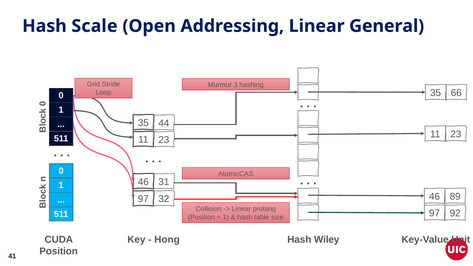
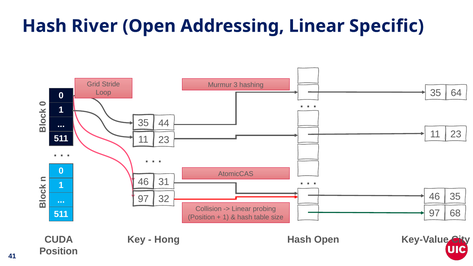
Scale: Scale -> River
General: General -> Specific
66: 66 -> 64
46 89: 89 -> 35
92: 92 -> 68
Hash Wiley: Wiley -> Open
Unit: Unit -> City
